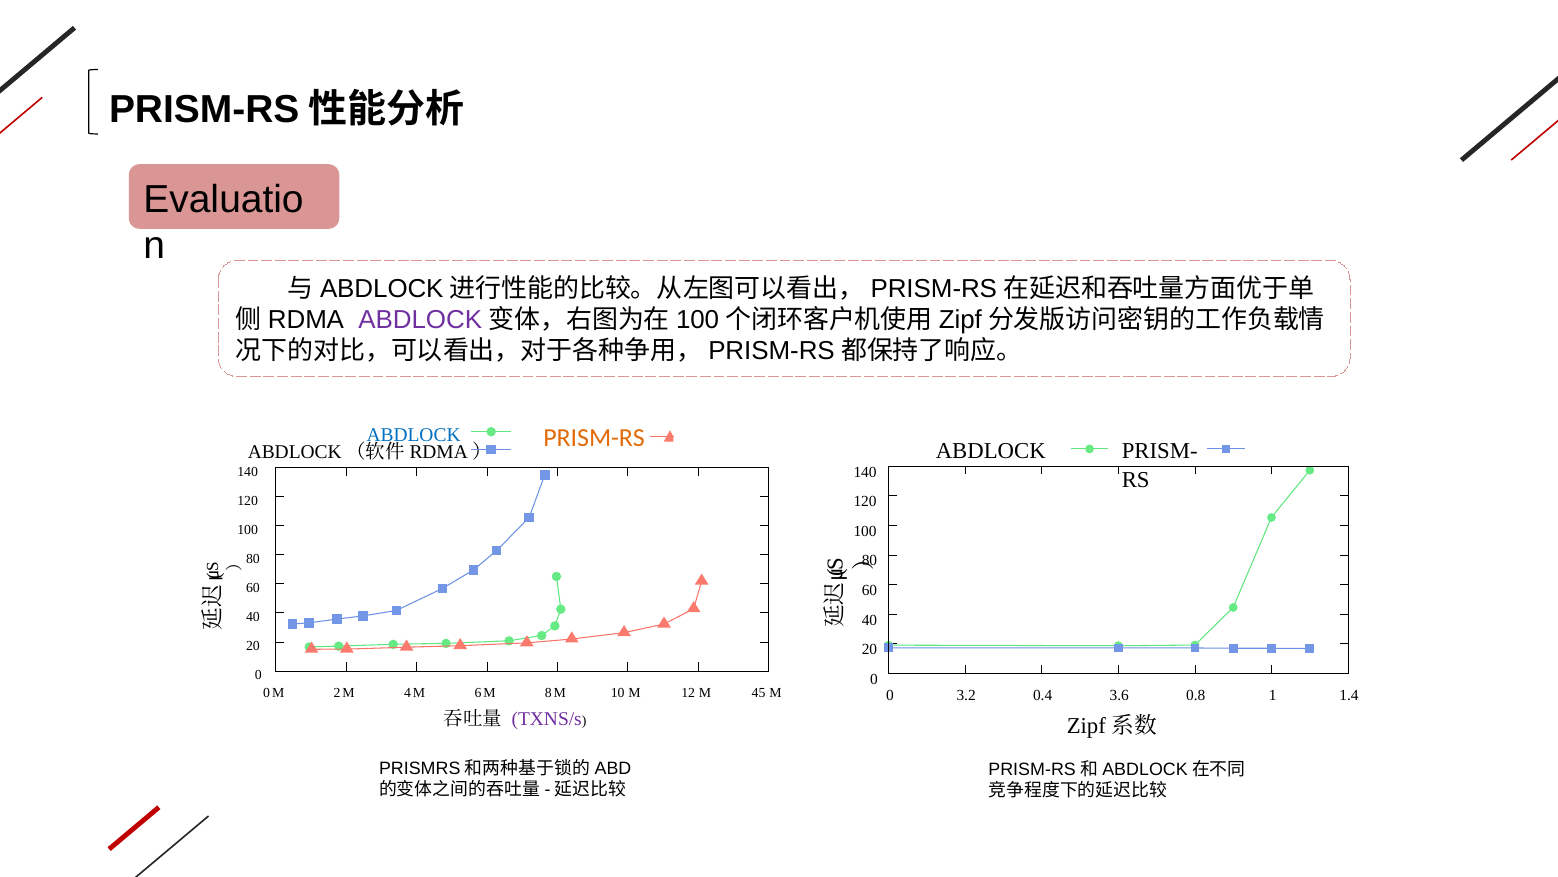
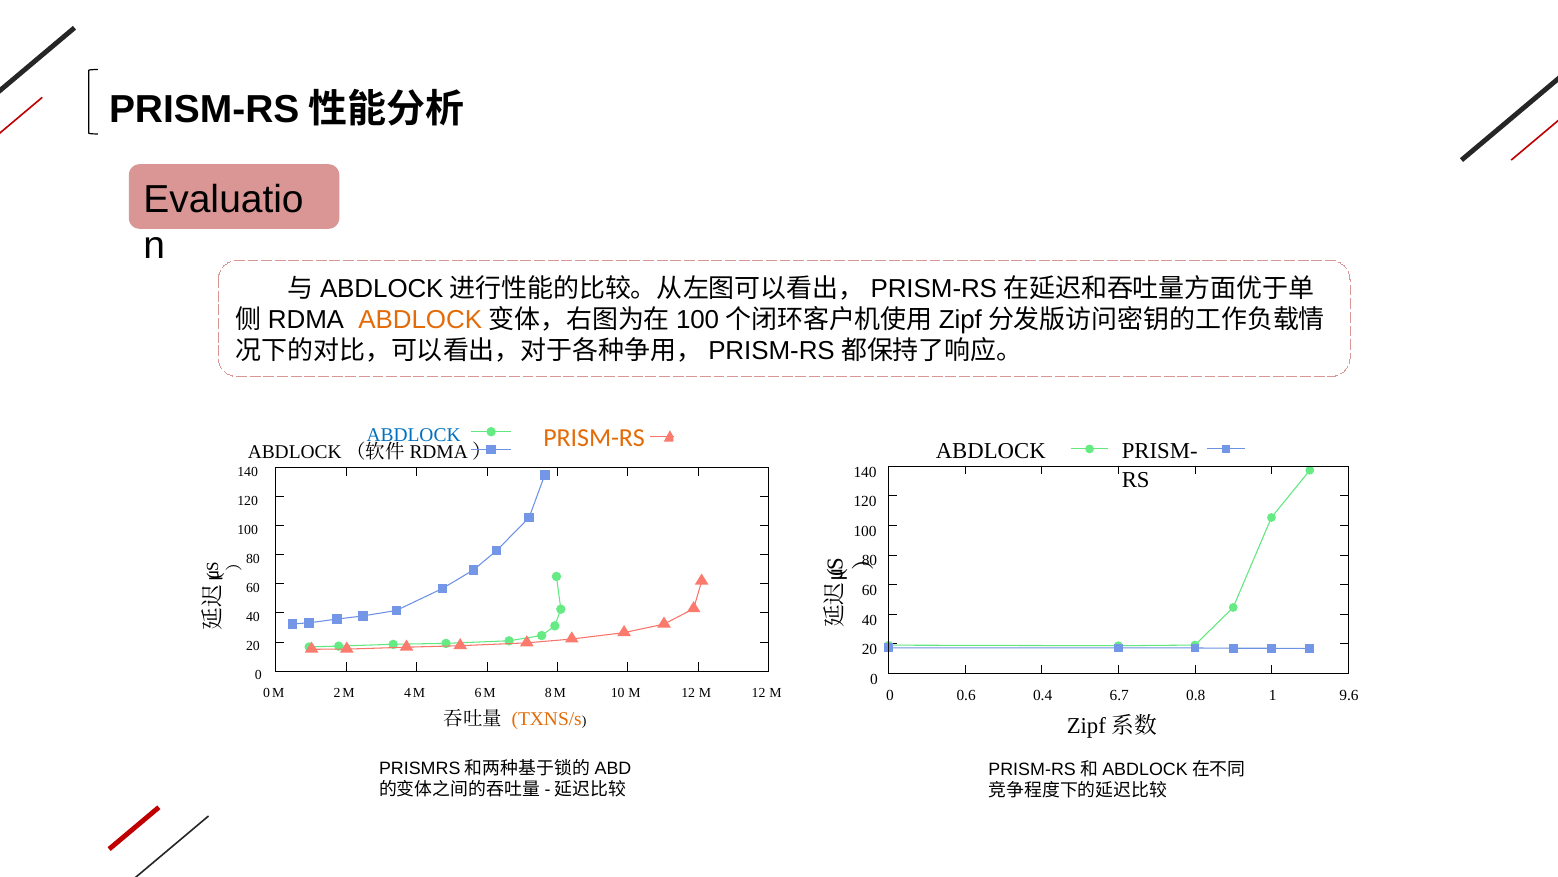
ABDLOCK at (420, 320) colour: purple -> orange
12 45: 45 -> 12
3.2: 3.2 -> 0.6
3.6: 3.6 -> 6.7
1.4: 1.4 -> 9.6
TXNS/s colour: purple -> orange
